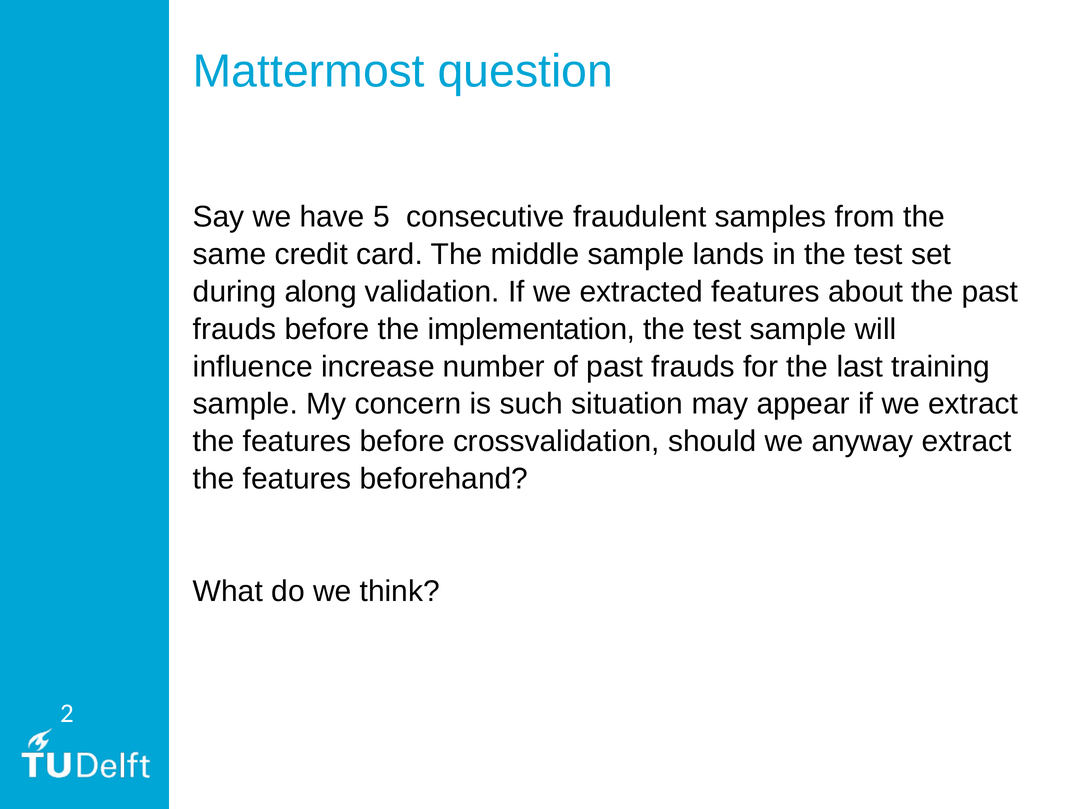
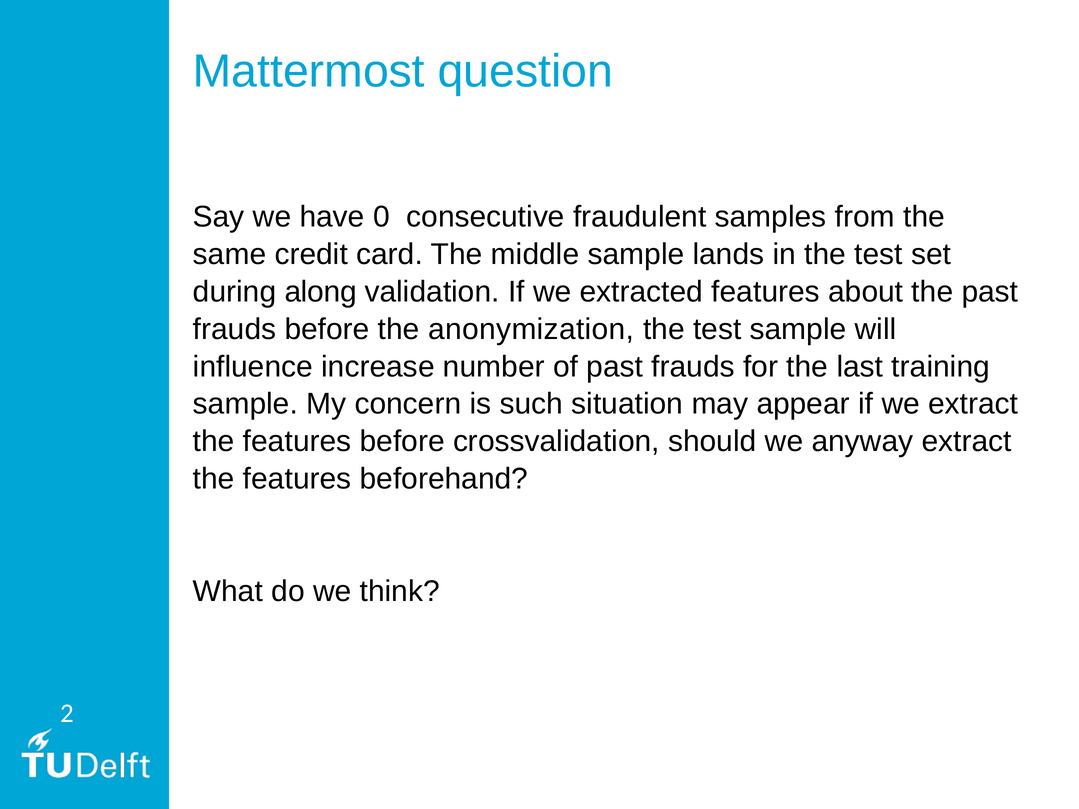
5: 5 -> 0
implementation: implementation -> anonymization
